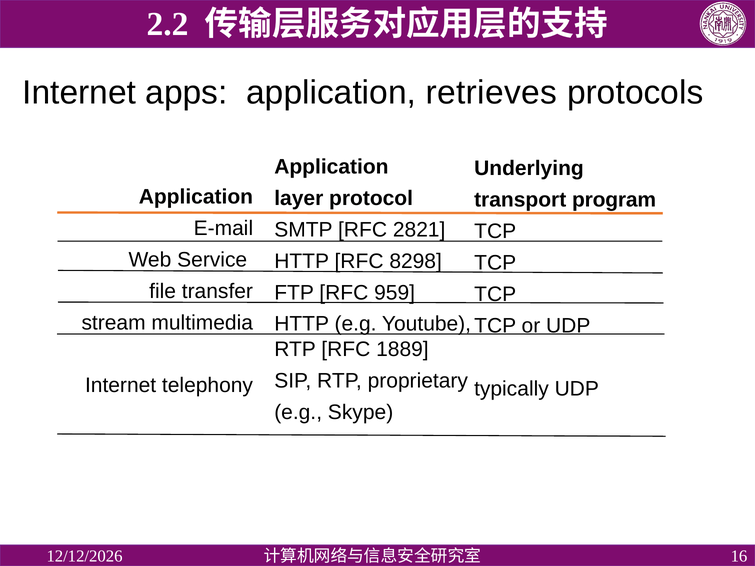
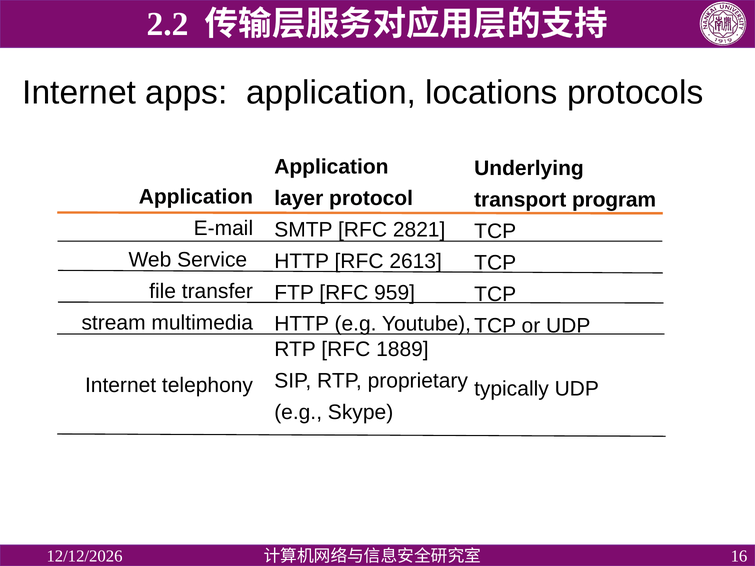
retrieves: retrieves -> locations
8298: 8298 -> 2613
